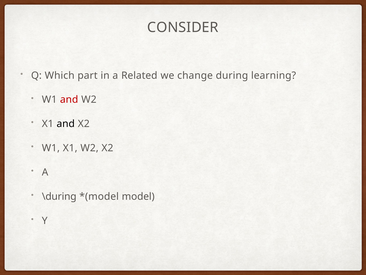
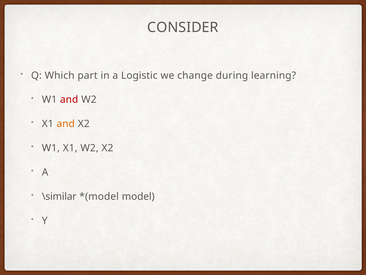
Related: Related -> Logistic
and at (66, 124) colour: black -> orange
\during: \during -> \similar
